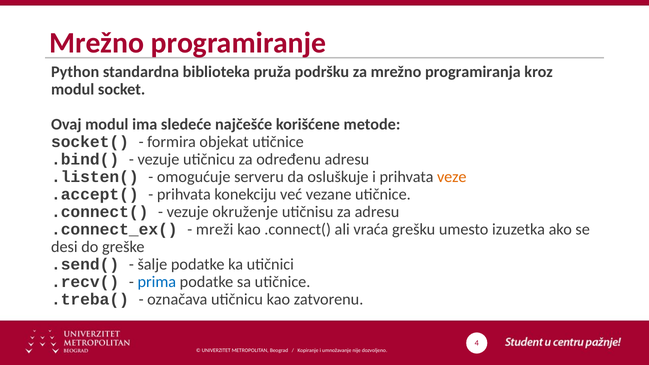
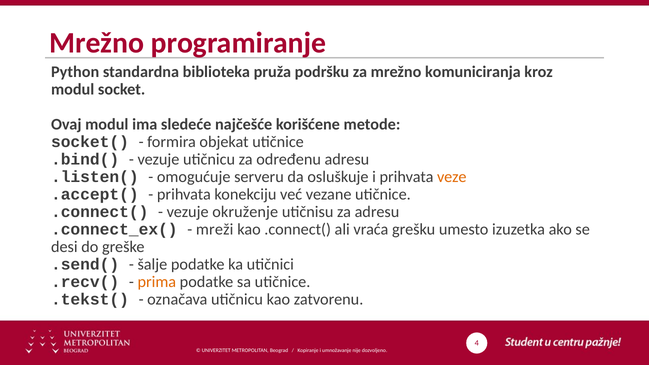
programiranja: programiranja -> komuniciranja
prima colour: blue -> orange
.treba(: .treba( -> .tekst(
